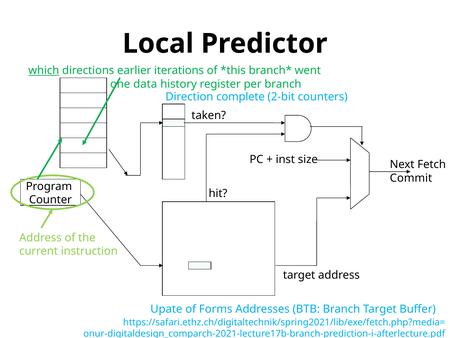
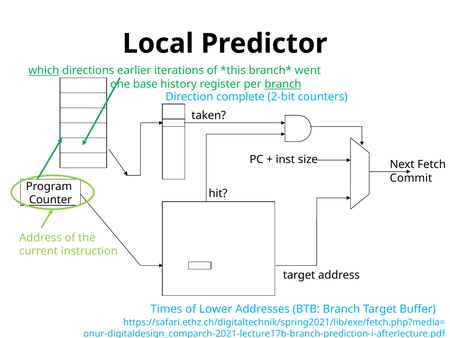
data: data -> base
branch at (283, 84) underline: none -> present
Upate: Upate -> Times
Forms: Forms -> Lower
